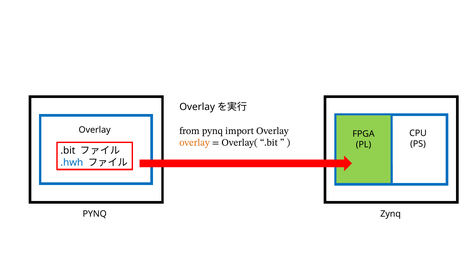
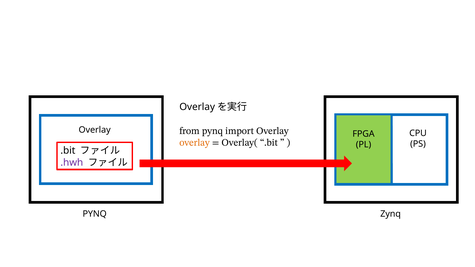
.hwh colour: blue -> purple
